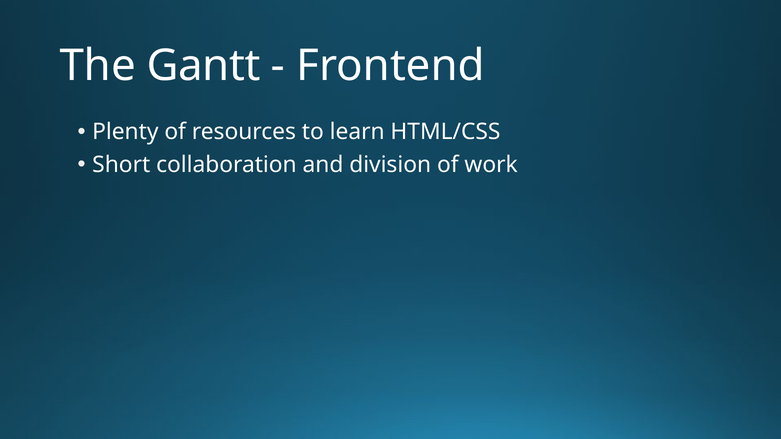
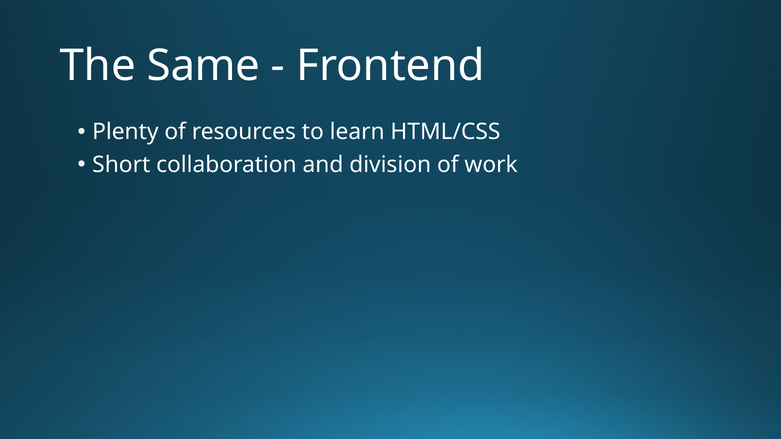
Gantt: Gantt -> Same
